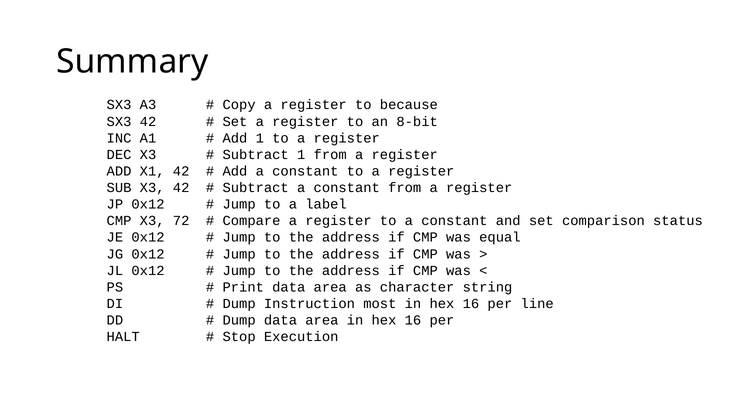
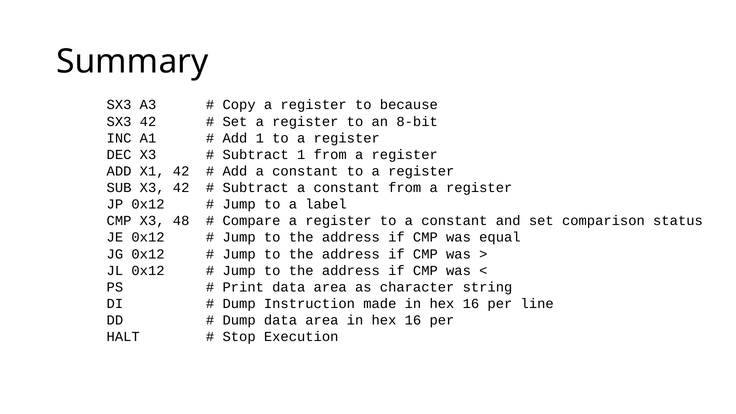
72: 72 -> 48
most: most -> made
